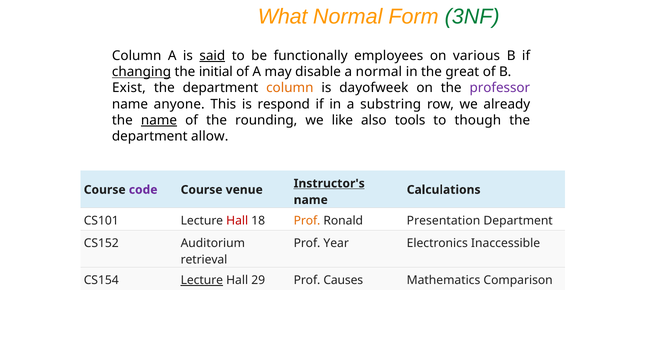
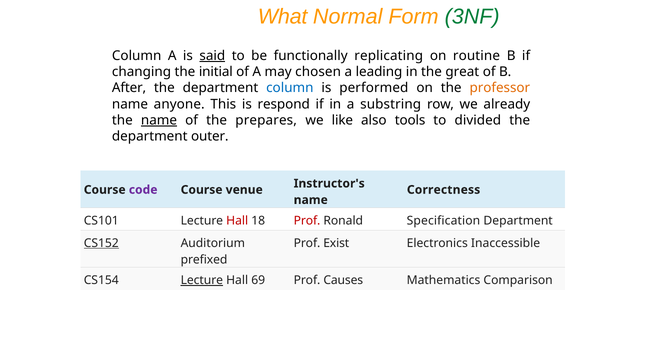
employees: employees -> replicating
various: various -> routine
changing underline: present -> none
disable: disable -> chosen
a normal: normal -> leading
Exist: Exist -> After
column at (290, 88) colour: orange -> blue
dayofweek: dayofweek -> performed
professor colour: purple -> orange
rounding: rounding -> prepares
though: though -> divided
allow: allow -> outer
Instructor's underline: present -> none
Calculations: Calculations -> Correctness
Prof at (307, 221) colour: orange -> red
Presentation: Presentation -> Specification
CS152 underline: none -> present
Year: Year -> Exist
retrieval: retrieval -> prefixed
29: 29 -> 69
